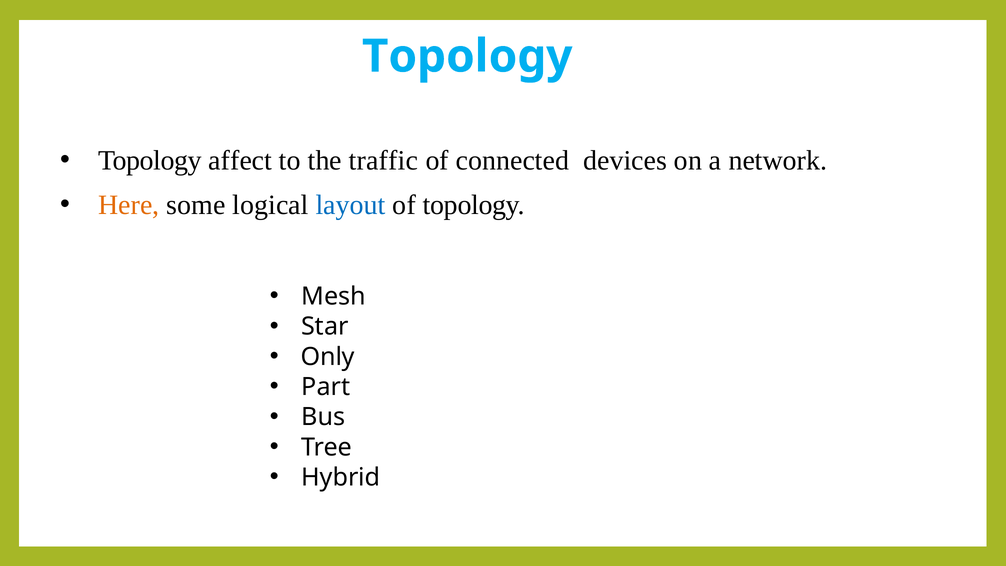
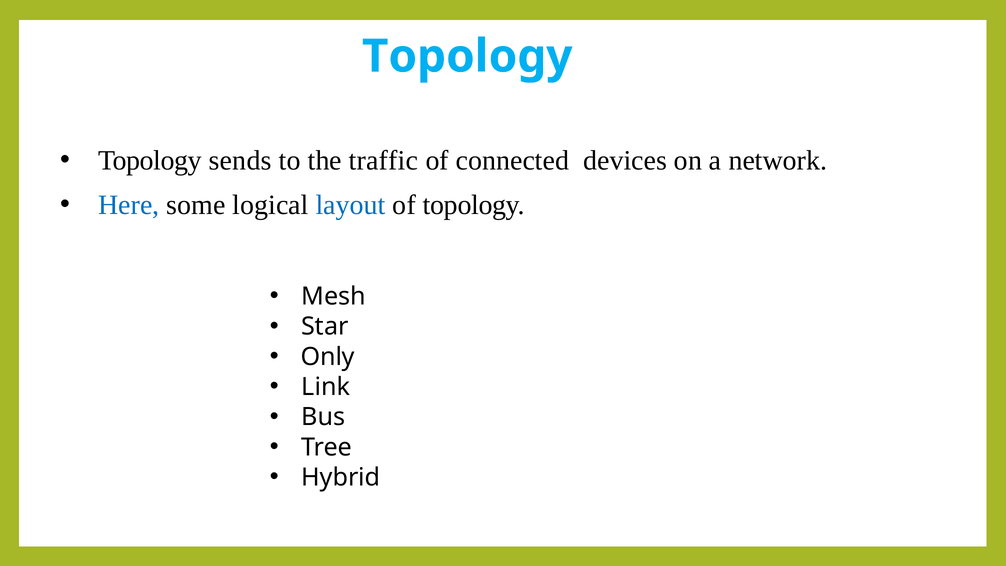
affect: affect -> sends
Here colour: orange -> blue
Part: Part -> Link
